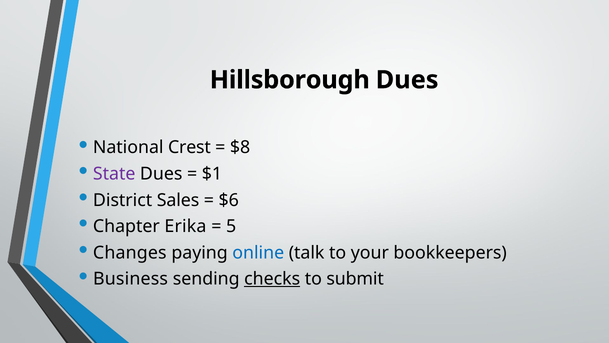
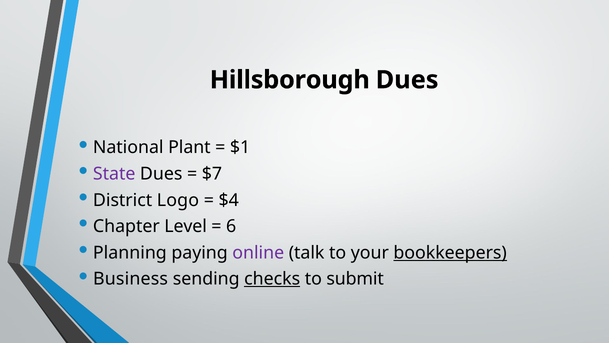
Crest: Crest -> Plant
$8: $8 -> $1
$1: $1 -> $7
Sales: Sales -> Logo
$6: $6 -> $4
Erika: Erika -> Level
5: 5 -> 6
Changes: Changes -> Planning
online colour: blue -> purple
bookkeepers underline: none -> present
